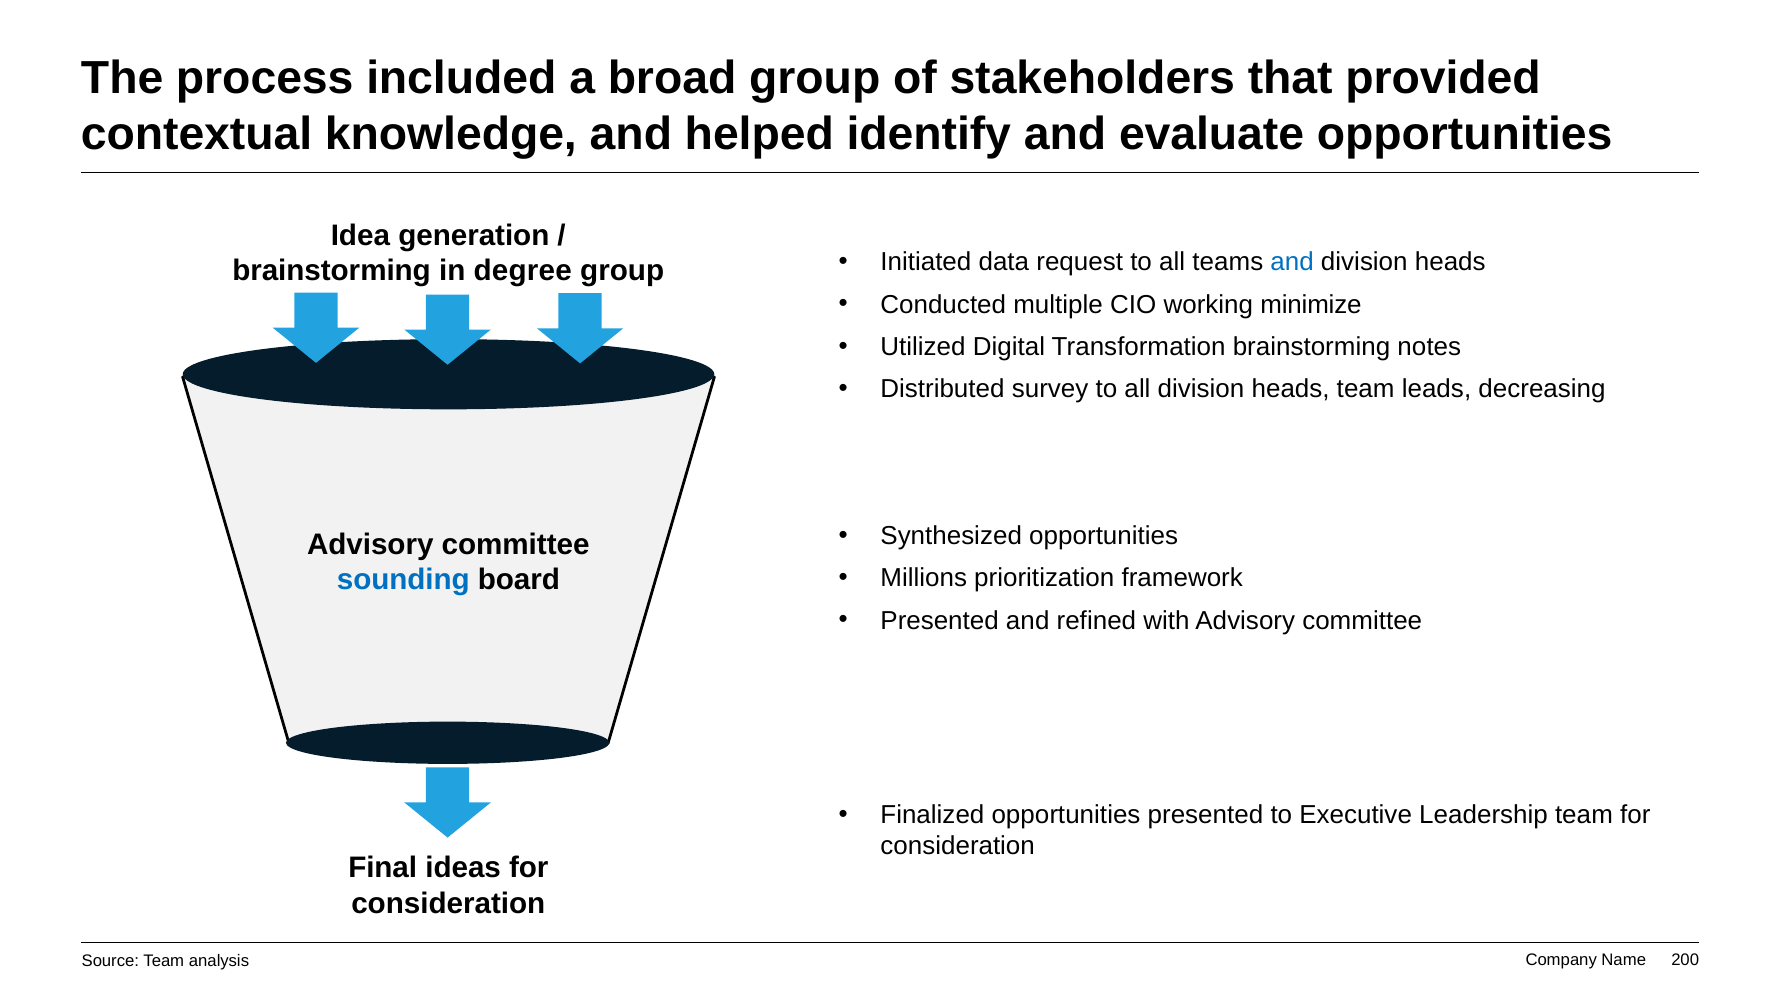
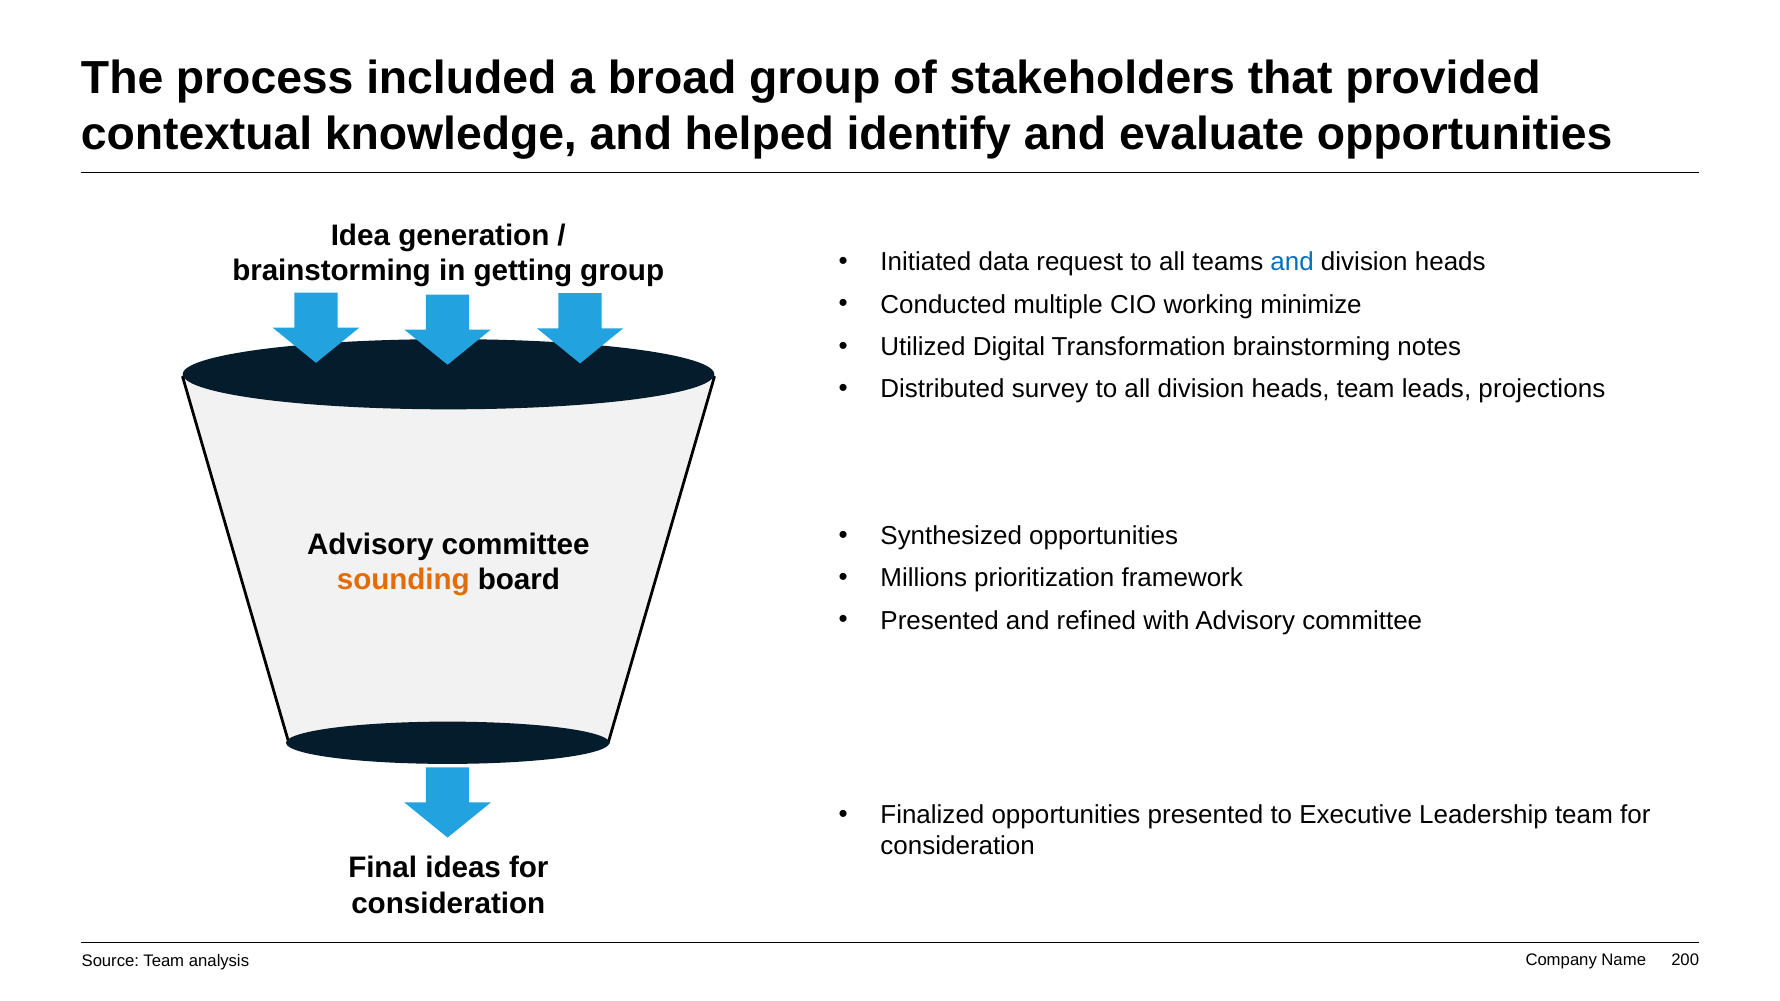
degree: degree -> getting
decreasing: decreasing -> projections
sounding colour: blue -> orange
